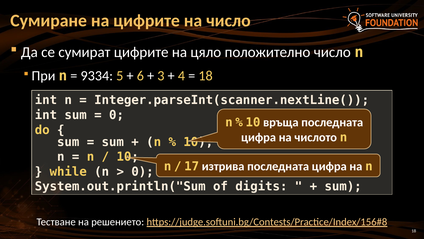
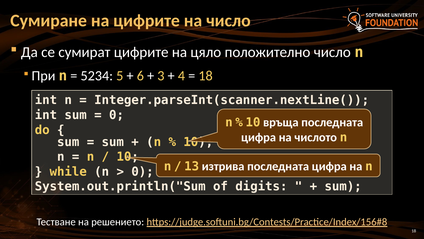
9334: 9334 -> 5234
17: 17 -> 13
